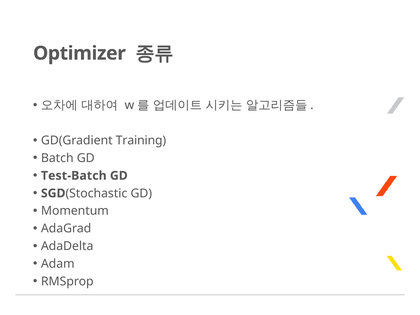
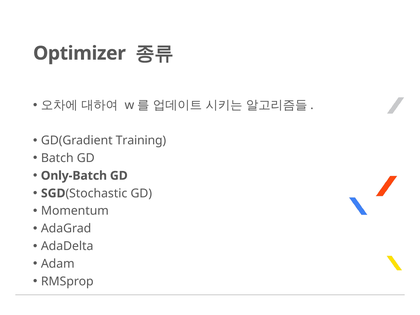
Test-Batch: Test-Batch -> Only-Batch
